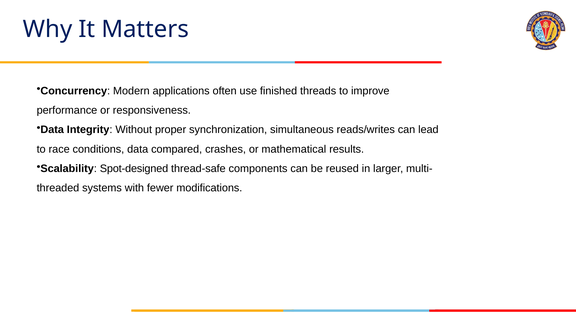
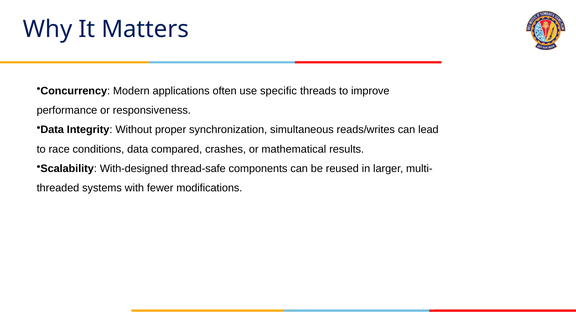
finished: finished -> specific
Spot-designed: Spot-designed -> With-designed
